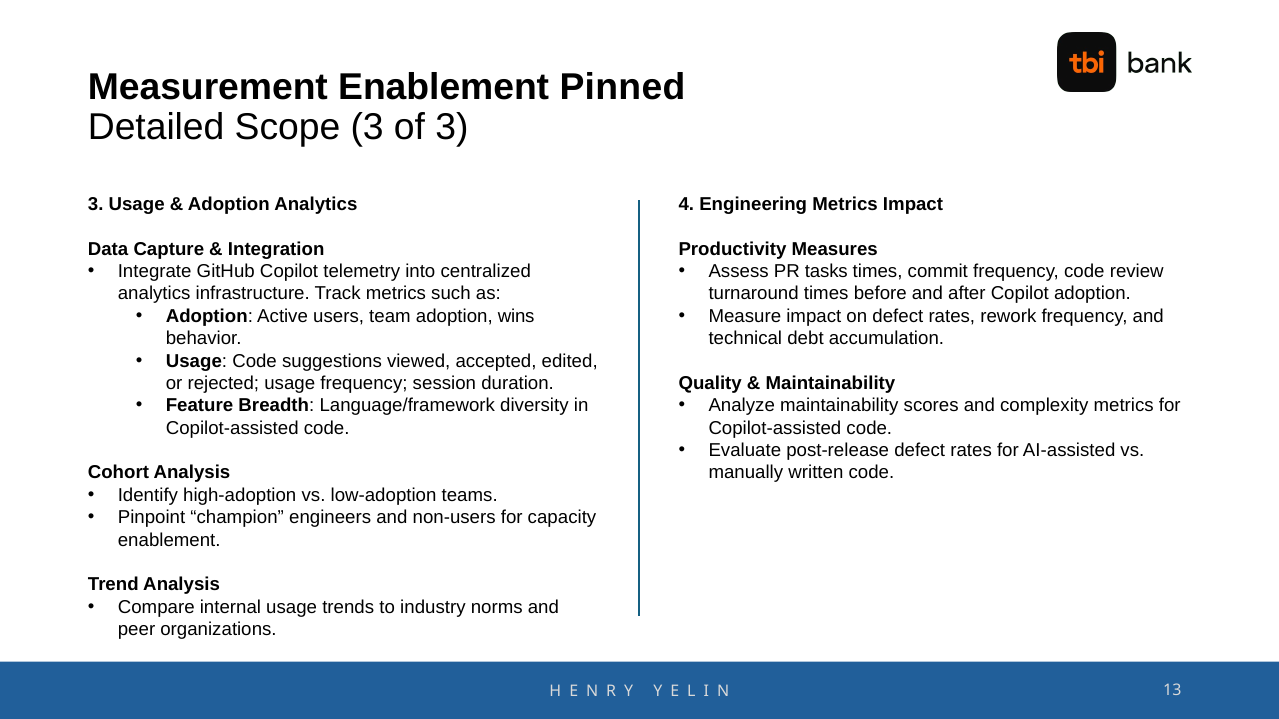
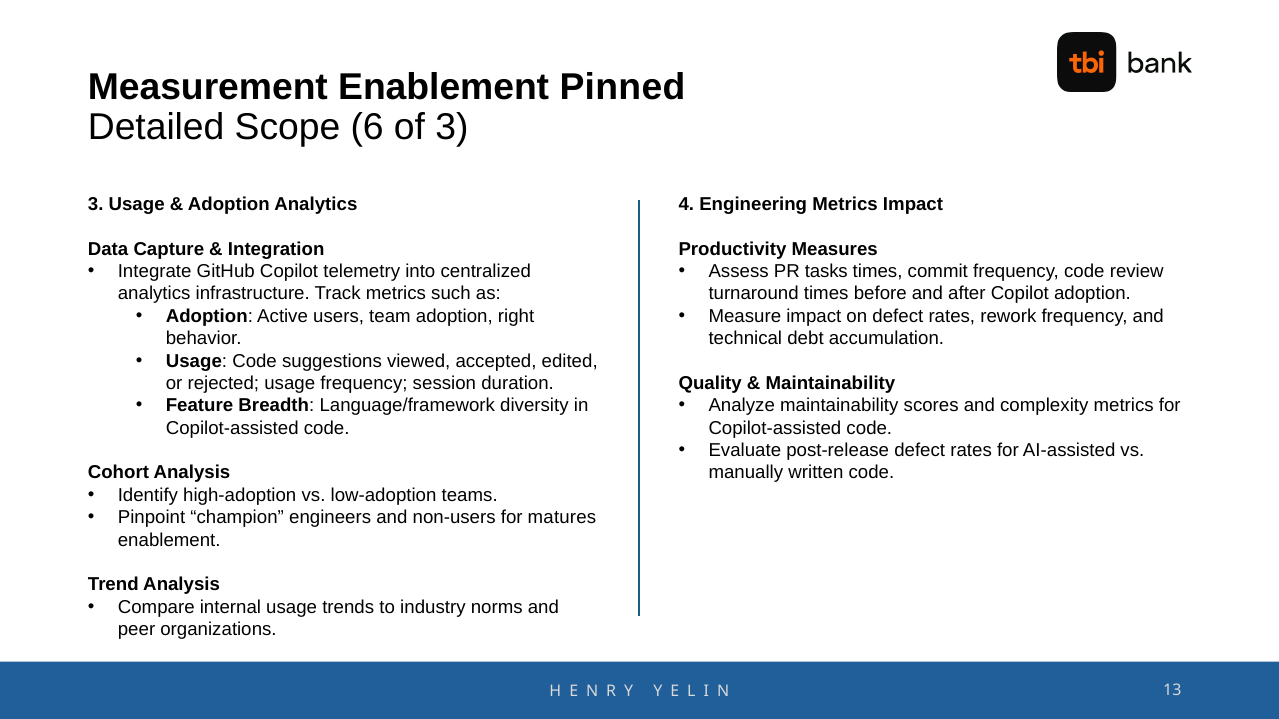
Scope 3: 3 -> 6
wins: wins -> right
capacity: capacity -> matures
